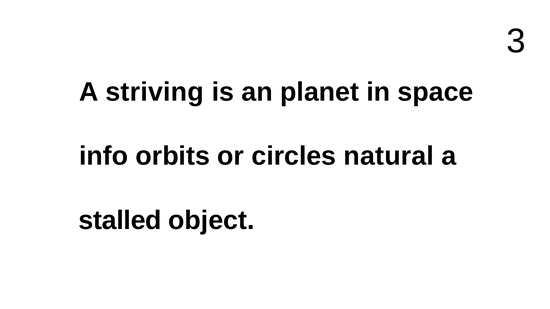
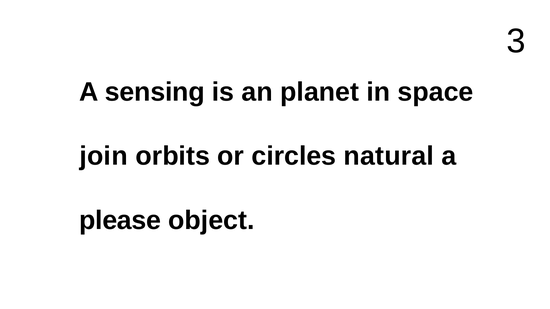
striving: striving -> sensing
info: info -> join
stalled: stalled -> please
